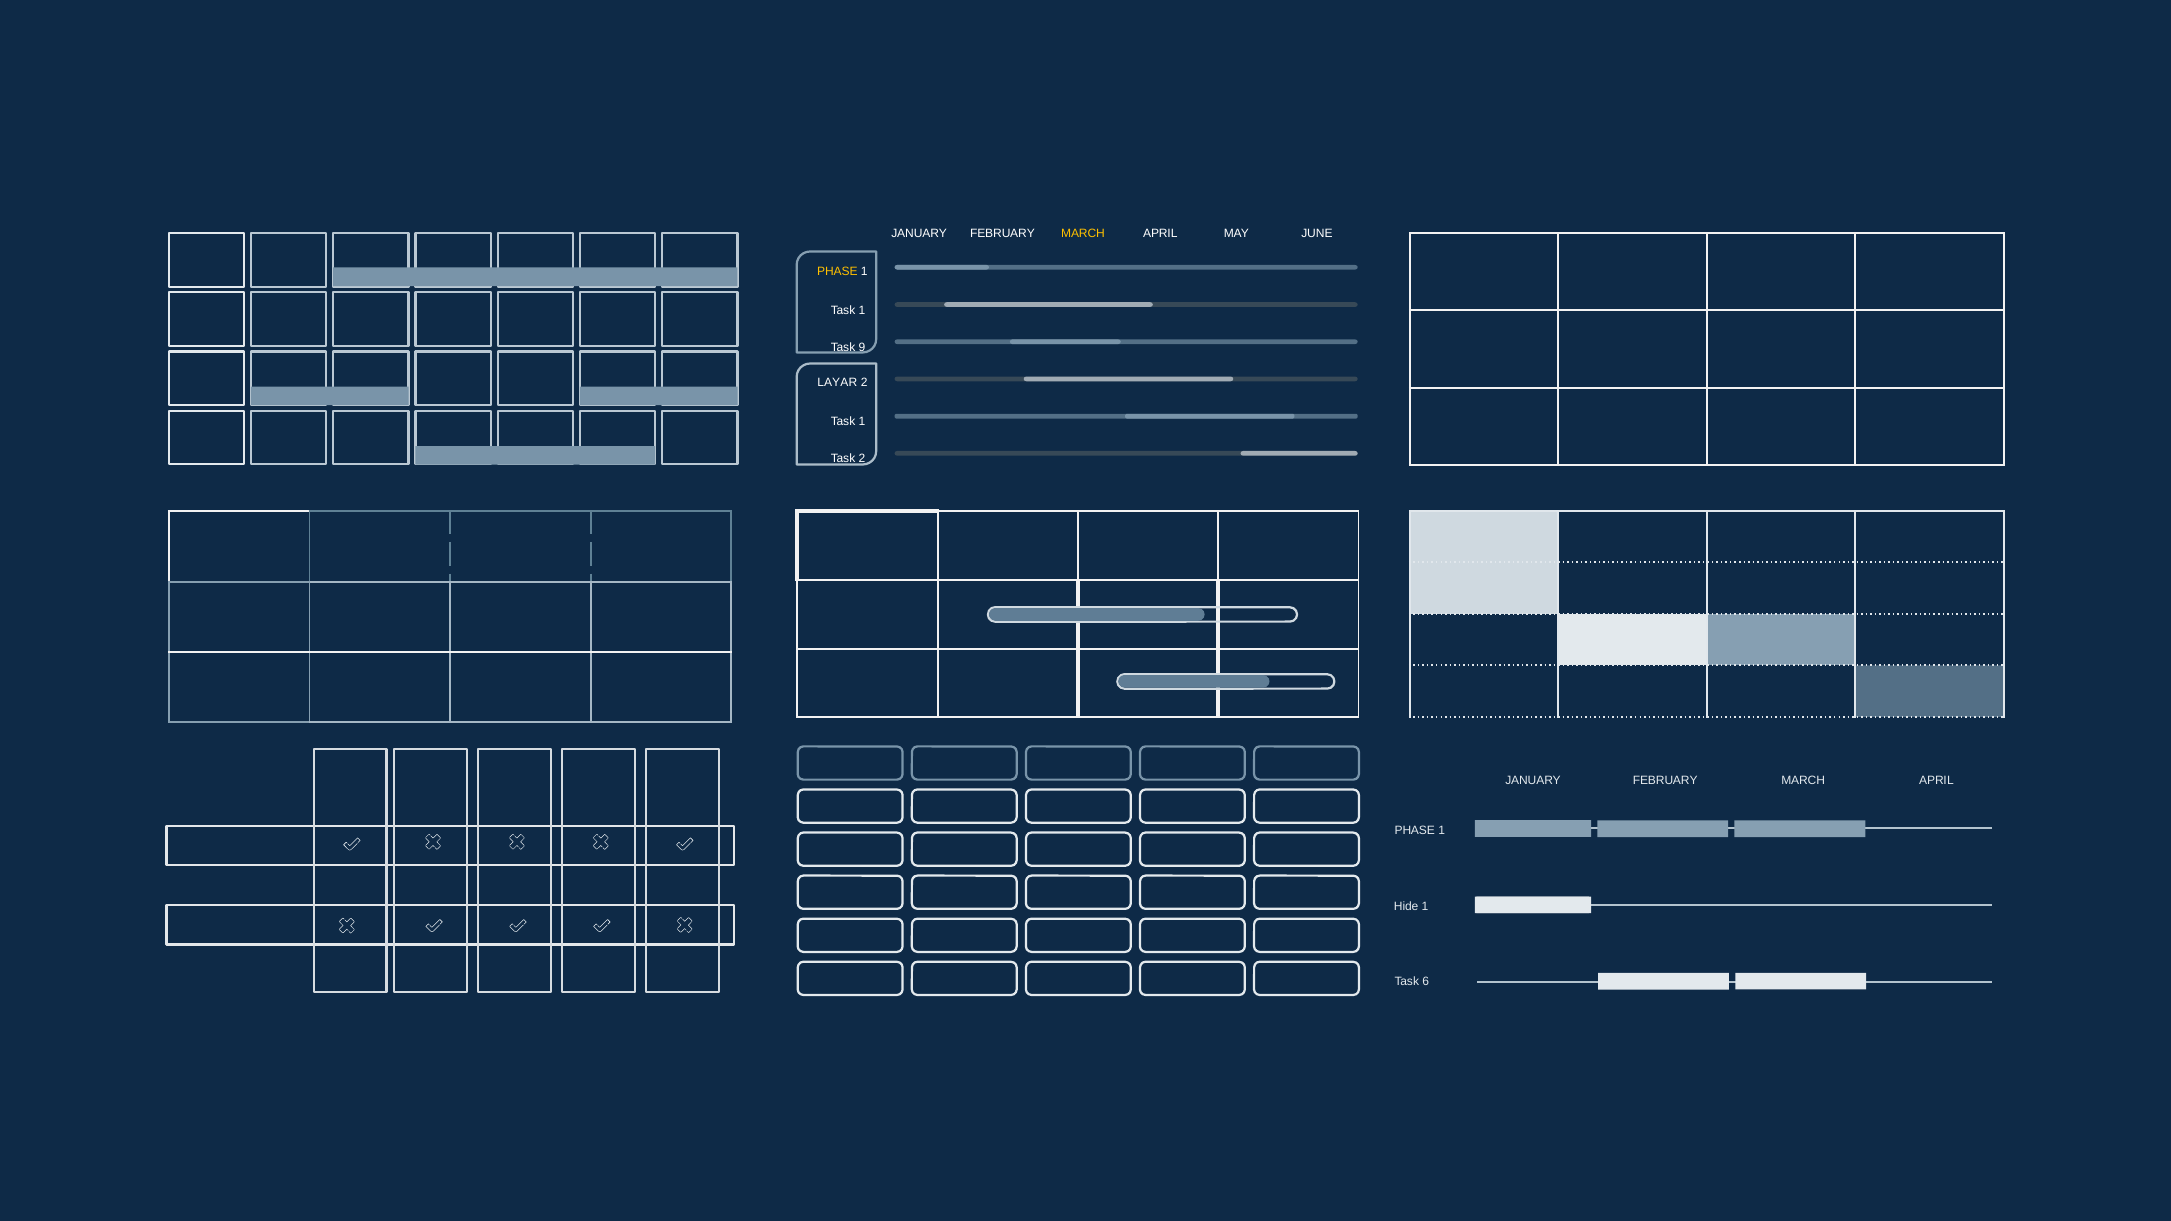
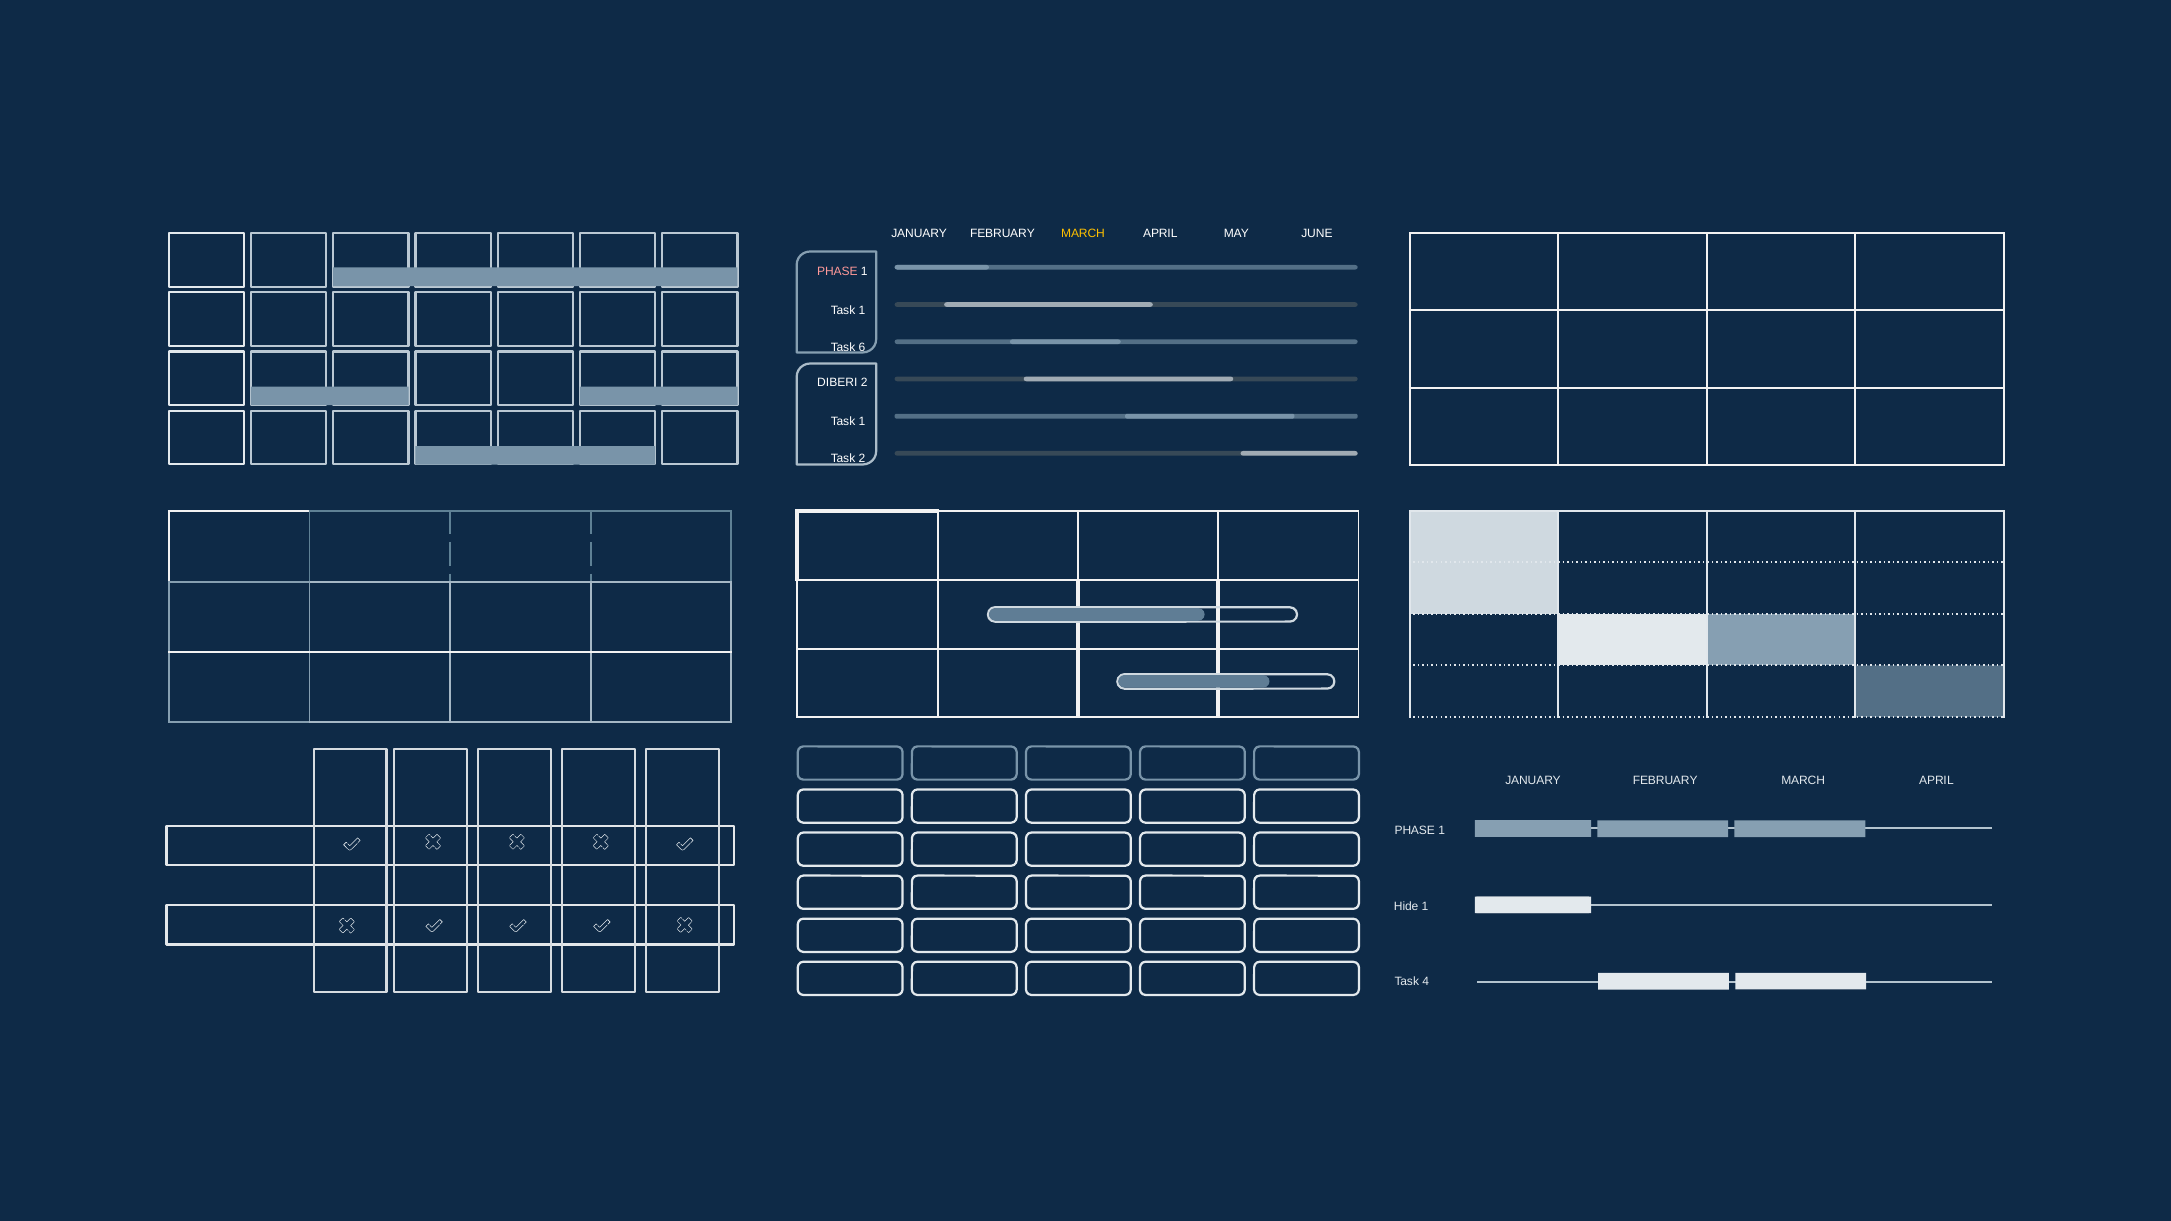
PHASE at (837, 272) colour: yellow -> pink
9: 9 -> 6
LAYAR: LAYAR -> DIBERI
6: 6 -> 4
